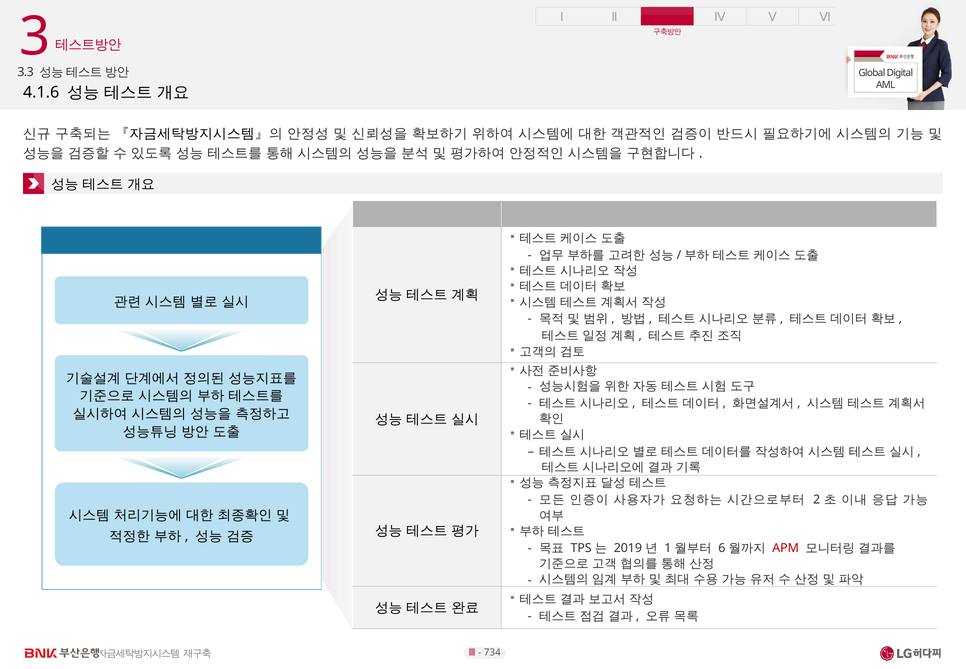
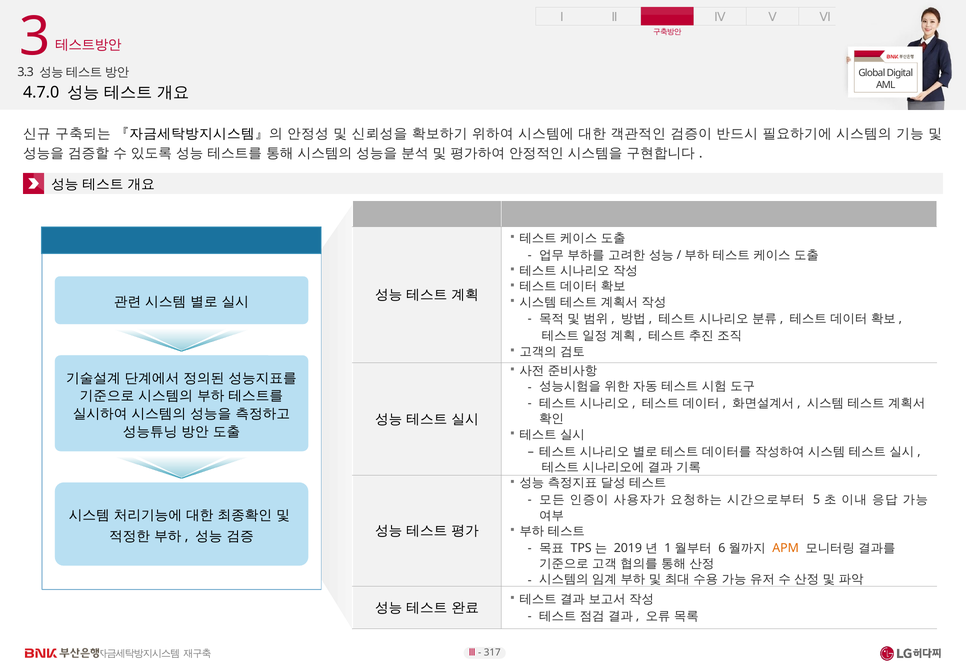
4.1.6: 4.1.6 -> 4.7.0
2: 2 -> 5
APM colour: red -> orange
734: 734 -> 317
